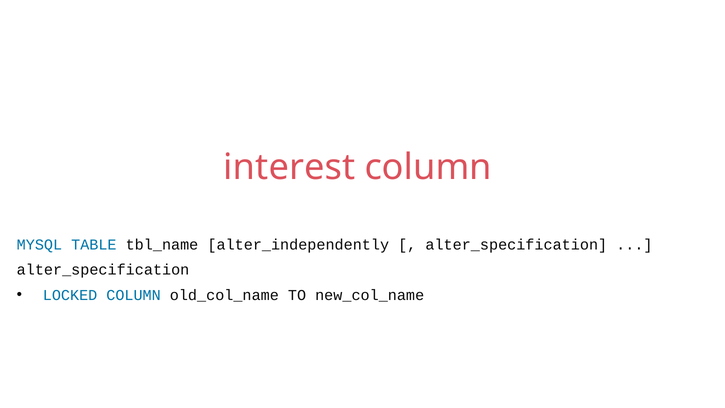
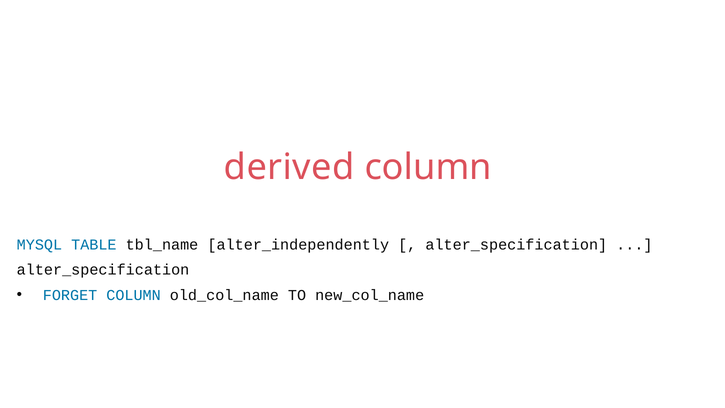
interest: interest -> derived
LOCKED: LOCKED -> FORGET
